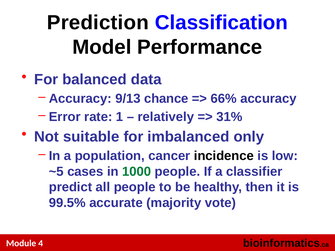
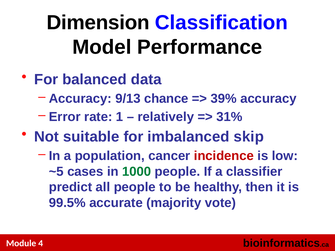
Prediction: Prediction -> Dimension
66%: 66% -> 39%
only: only -> skip
incidence colour: black -> red
